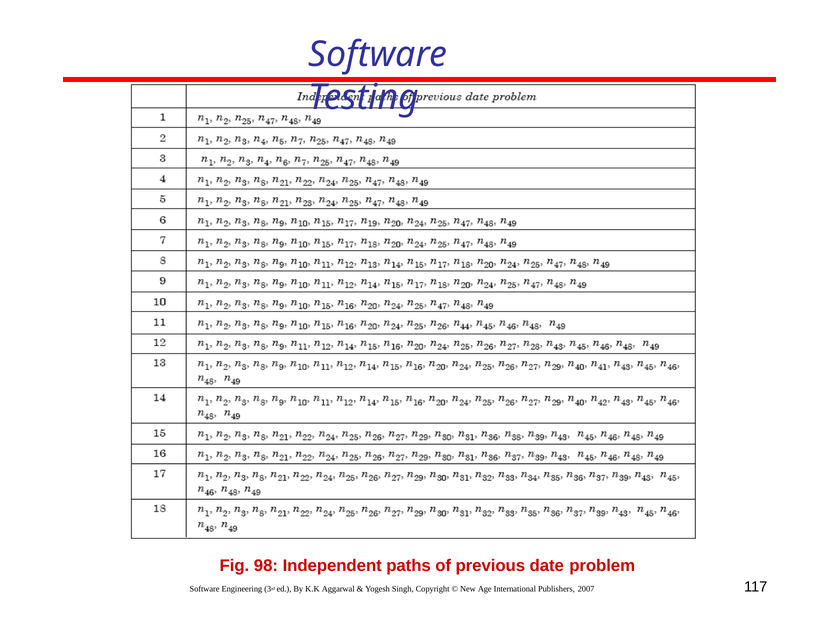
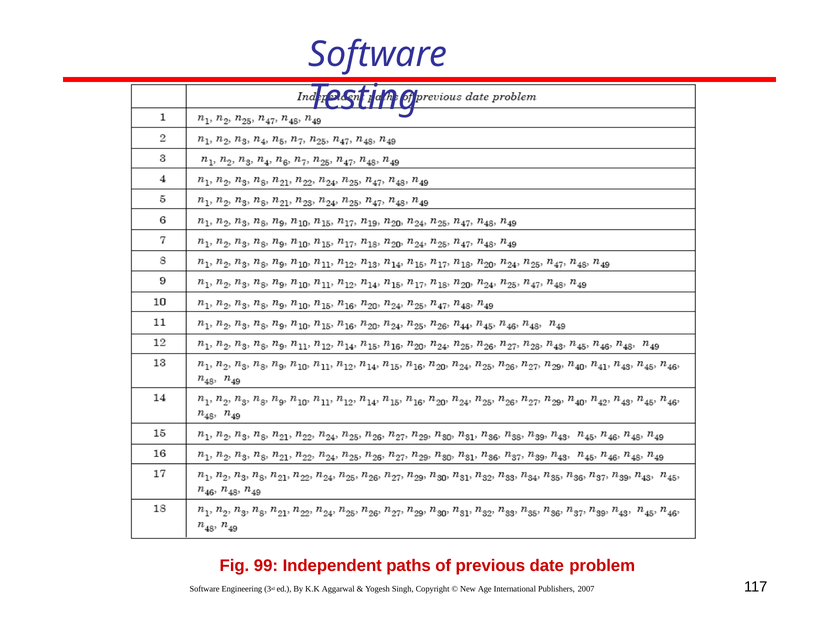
98: 98 -> 99
